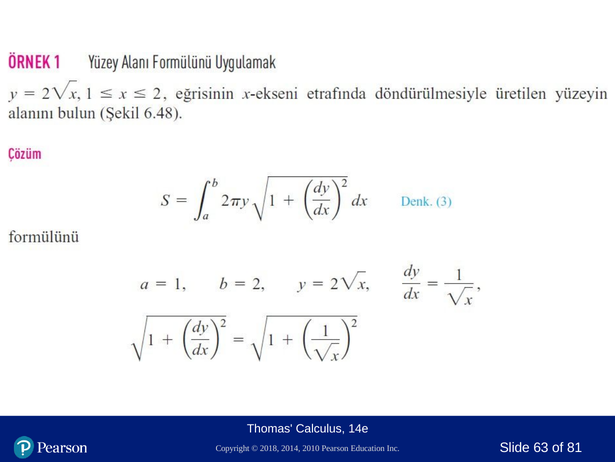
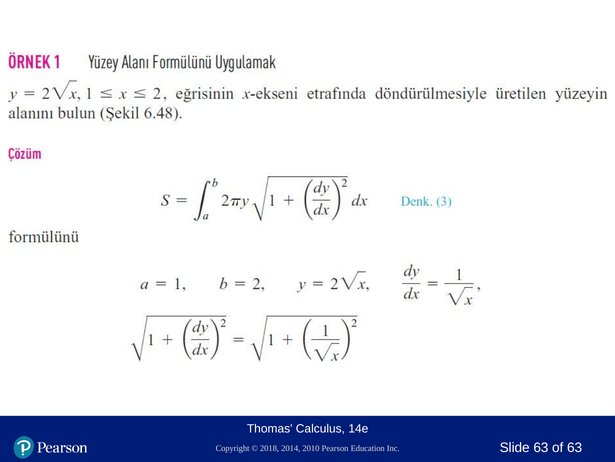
of 81: 81 -> 63
